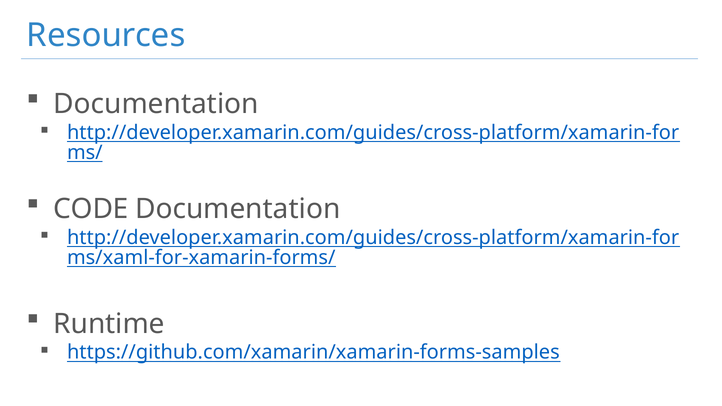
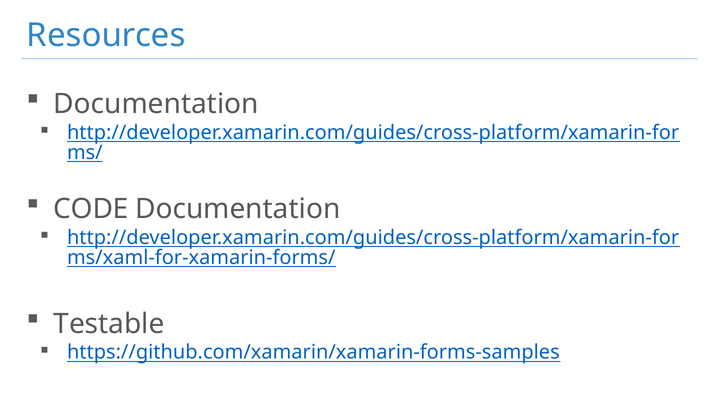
Runtime: Runtime -> Testable
